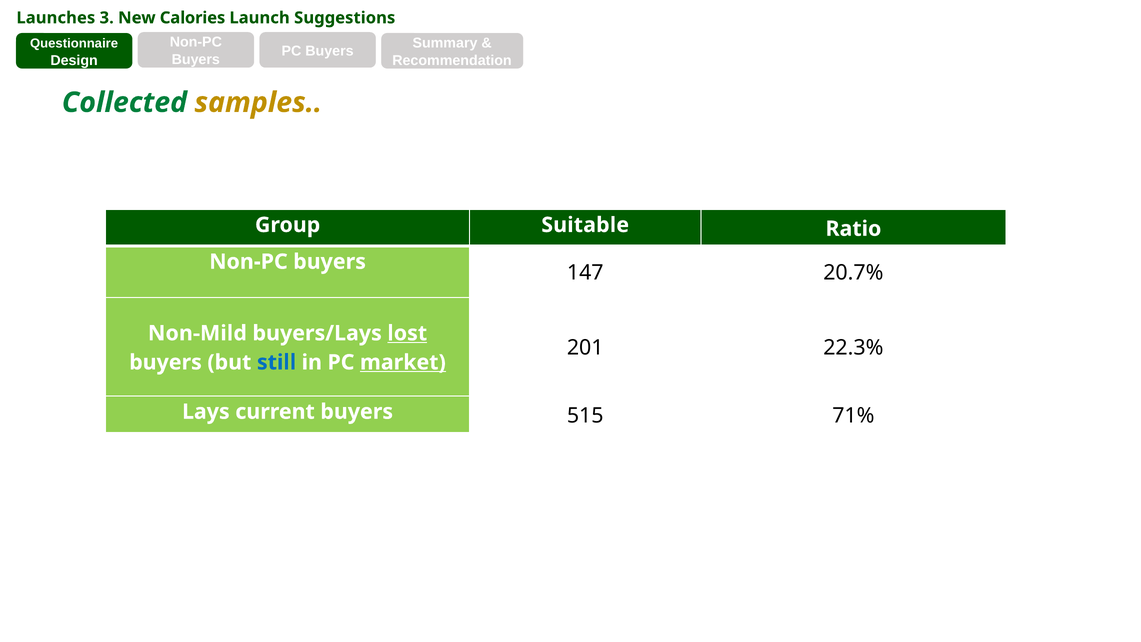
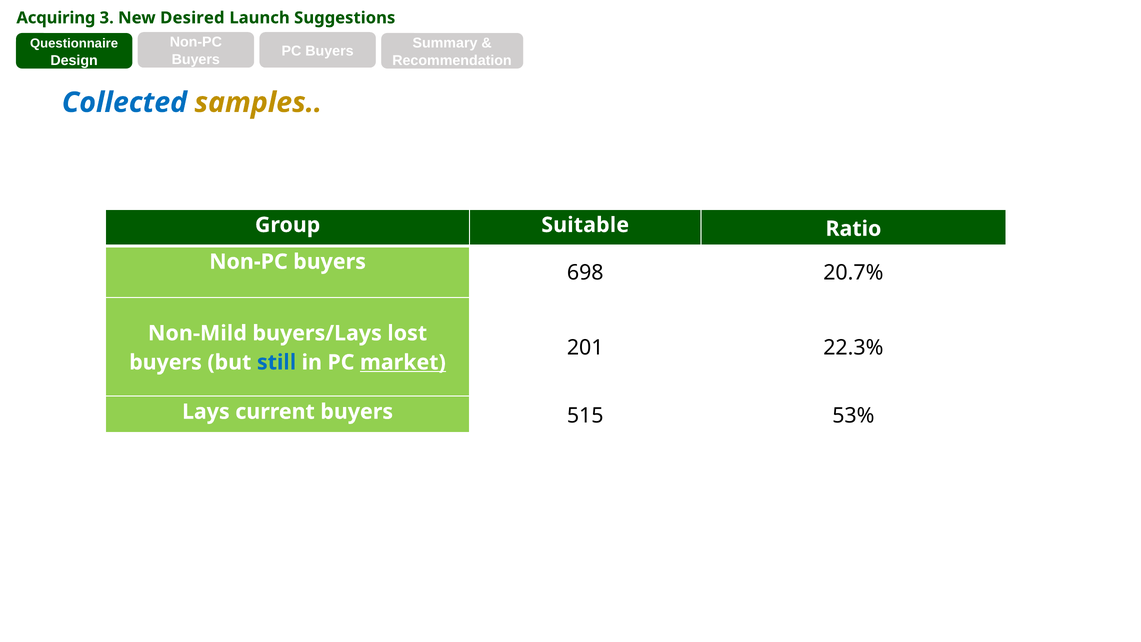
Launches: Launches -> Acquiring
Calories: Calories -> Desired
Collected colour: green -> blue
147: 147 -> 698
lost underline: present -> none
71%: 71% -> 53%
